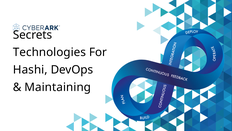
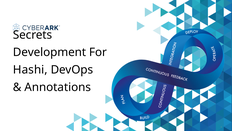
Technologies: Technologies -> Development
Maintaining: Maintaining -> Annotations
